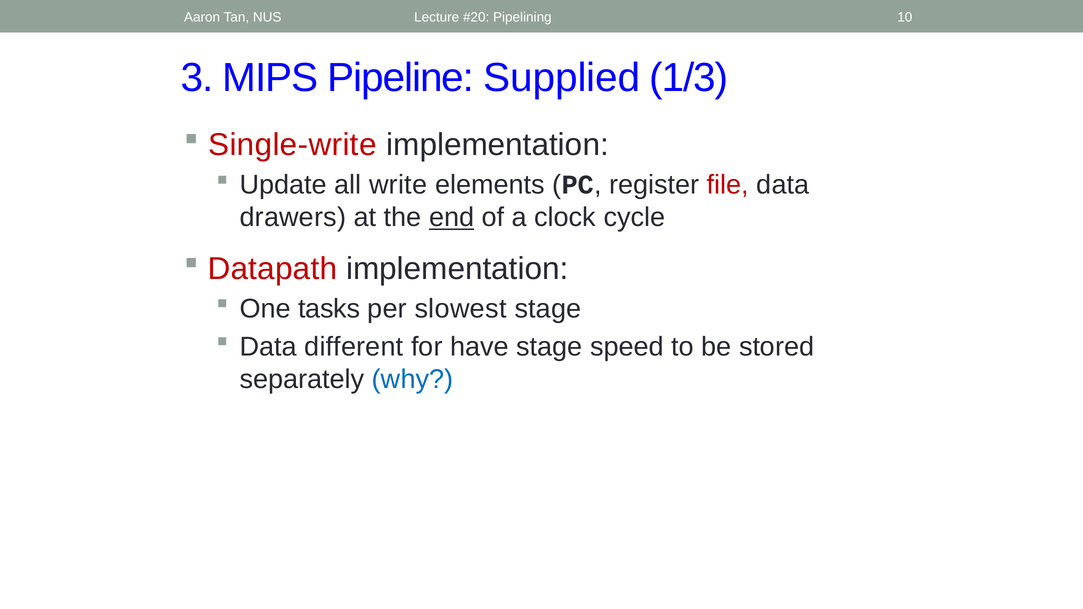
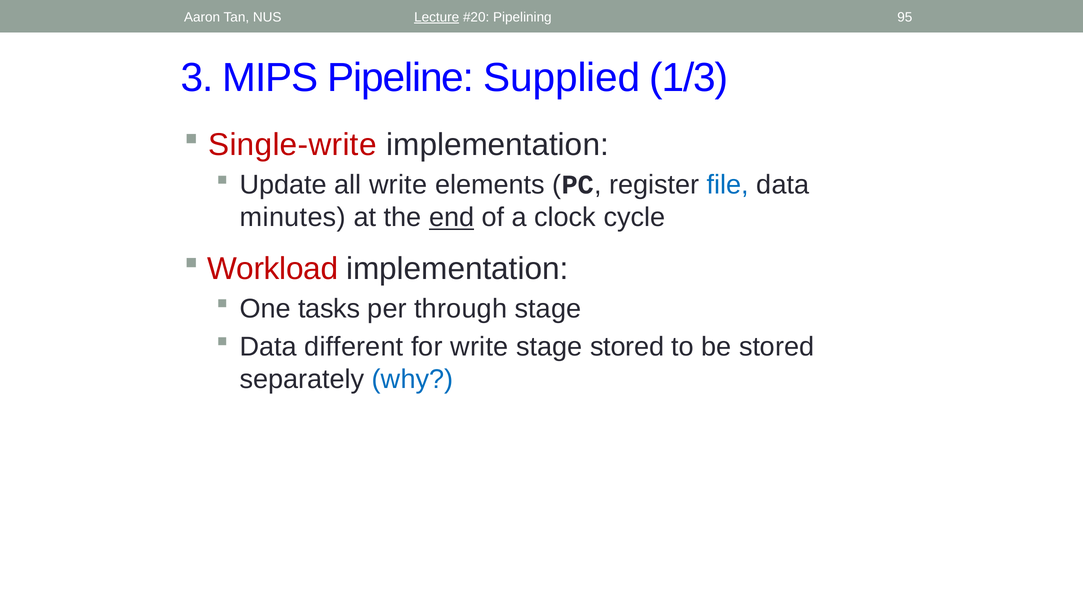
Lecture underline: none -> present
10: 10 -> 95
file colour: red -> blue
drawers: drawers -> minutes
Datapath: Datapath -> Workload
slowest: slowest -> through
for have: have -> write
stage speed: speed -> stored
